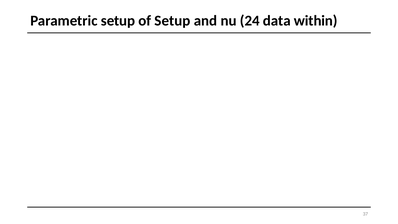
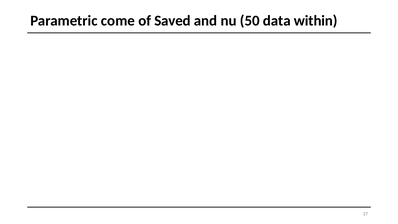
Parametric setup: setup -> come
of Setup: Setup -> Saved
24: 24 -> 50
